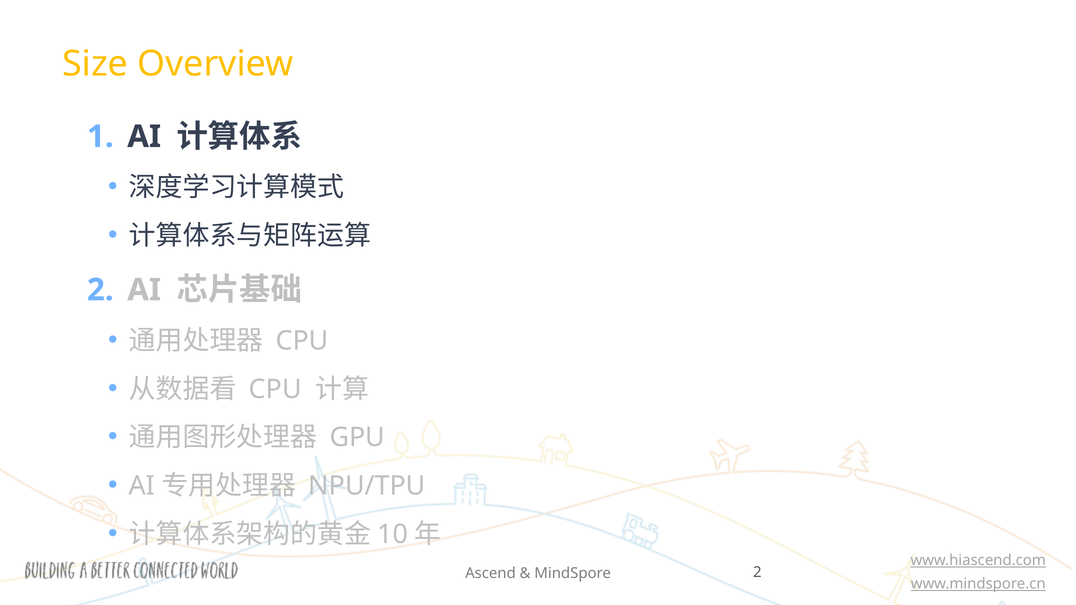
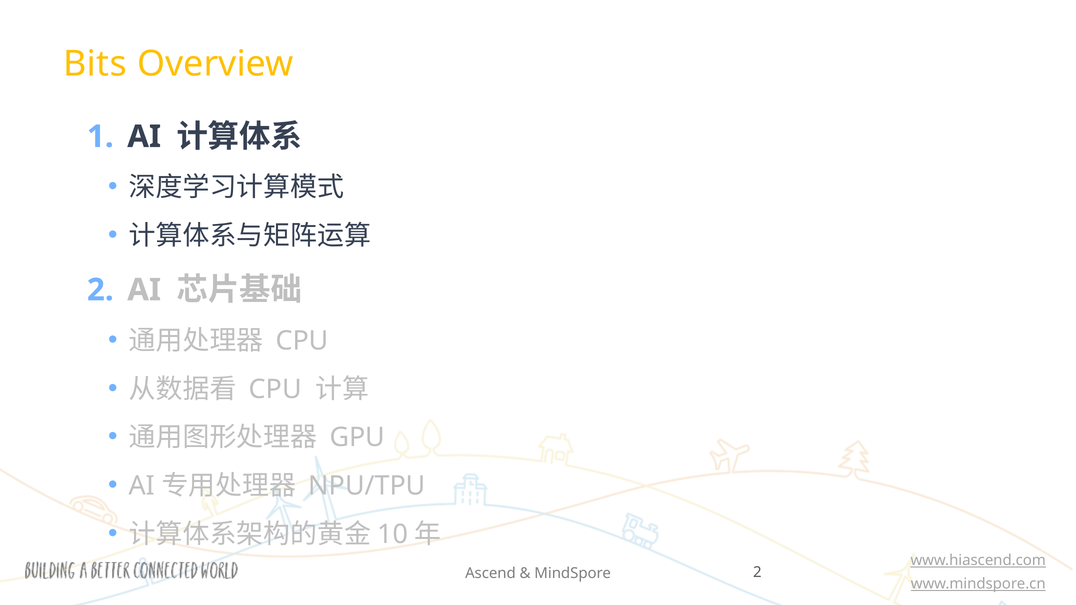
Size: Size -> Bits
